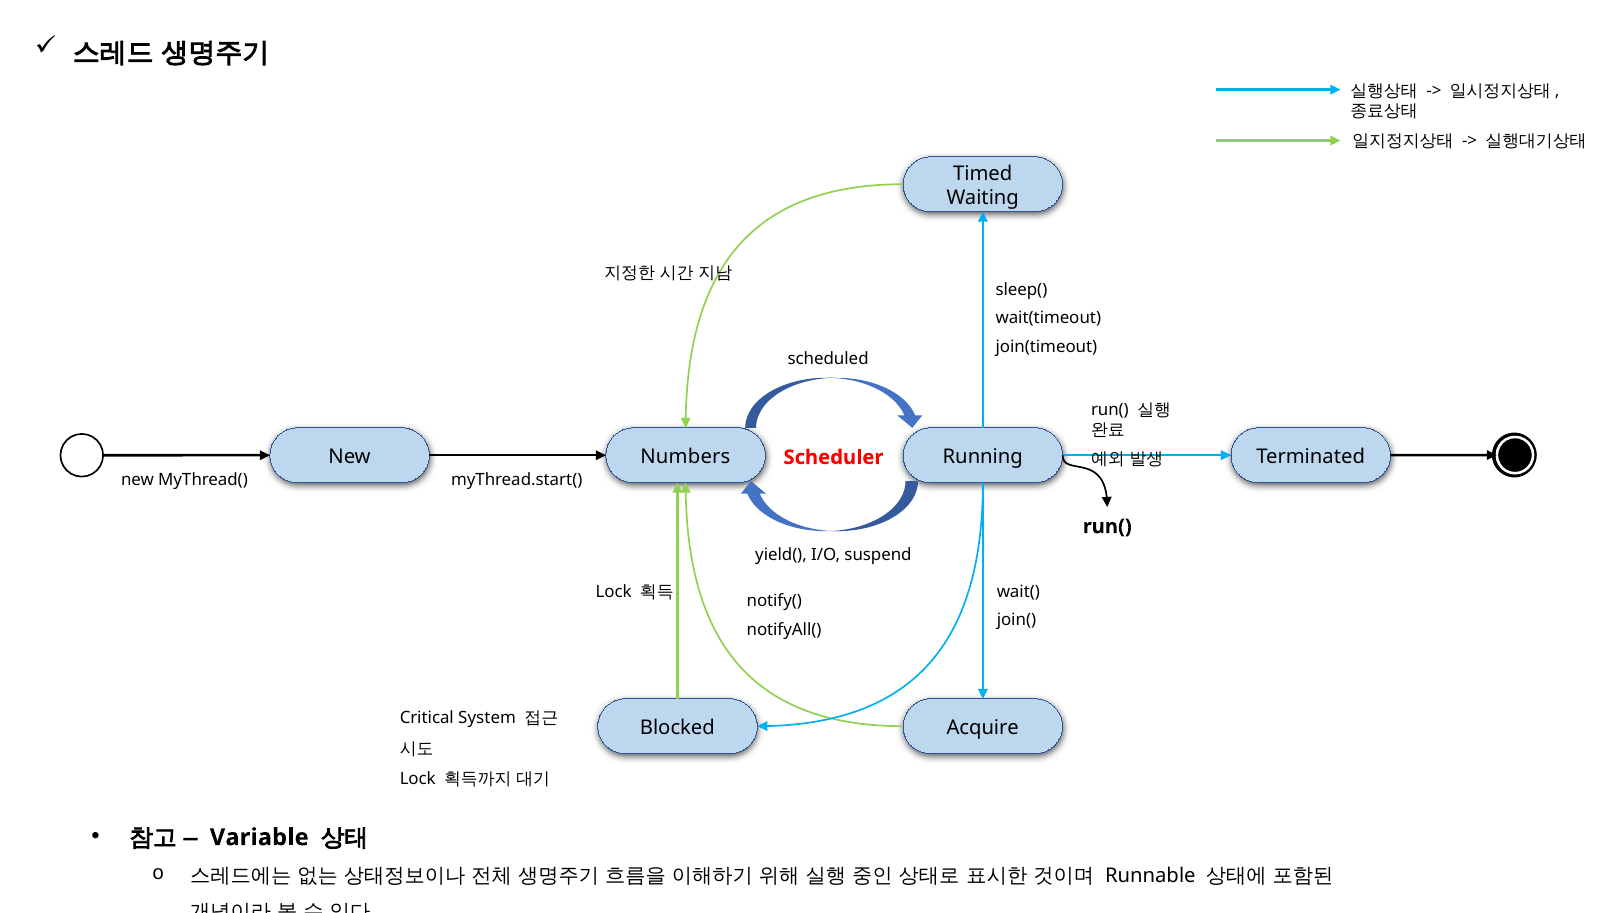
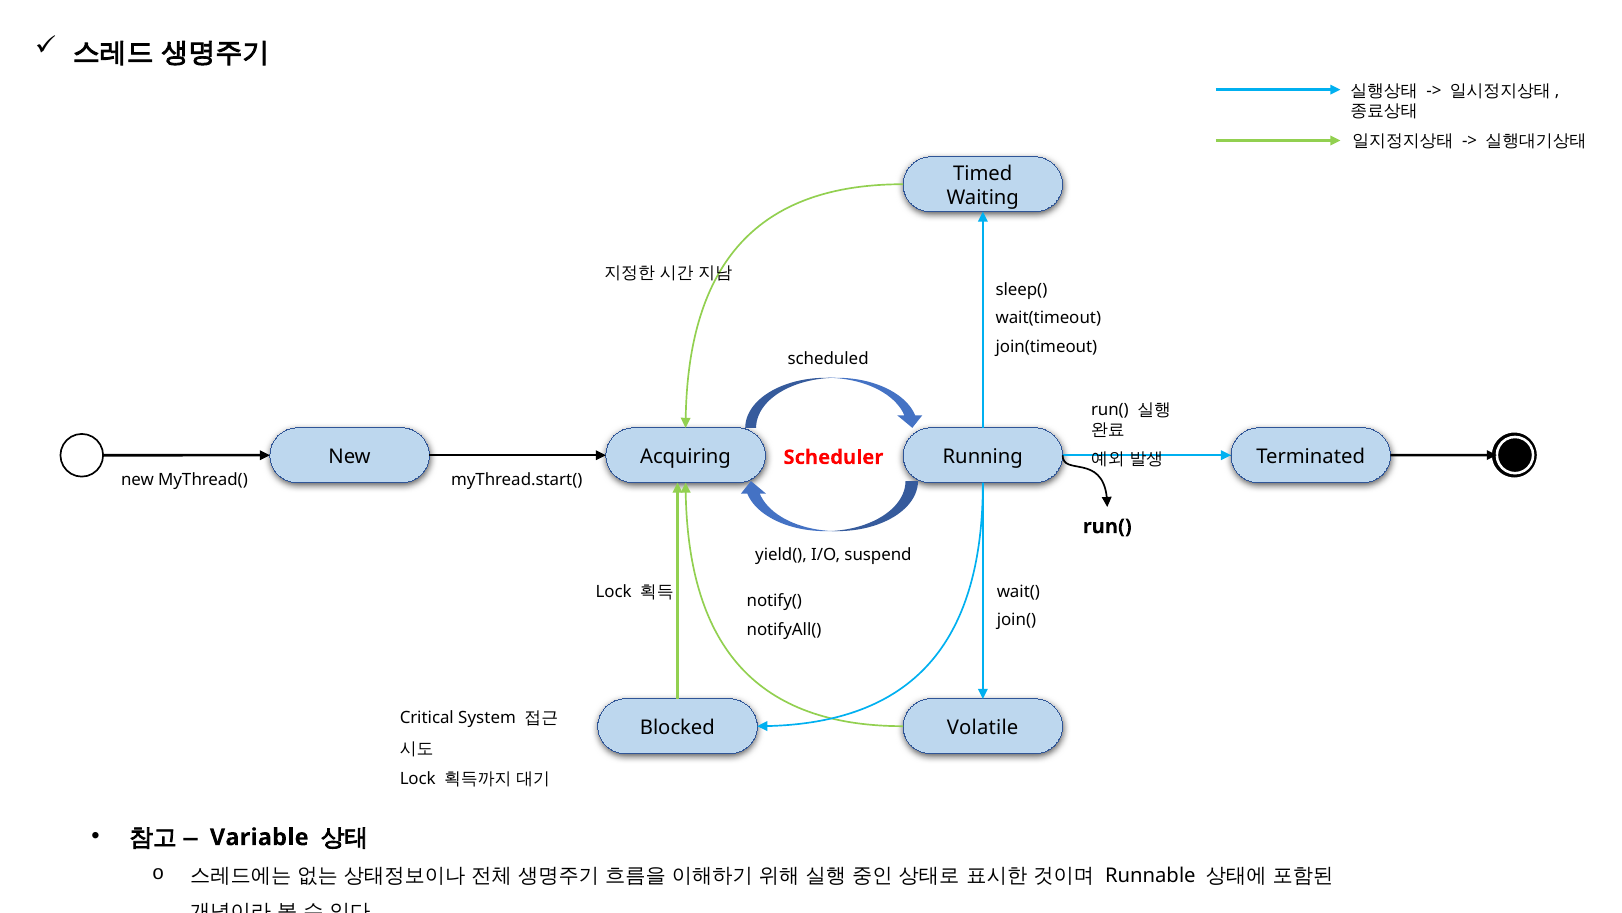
Numbers: Numbers -> Acquiring
Acquire: Acquire -> Volatile
